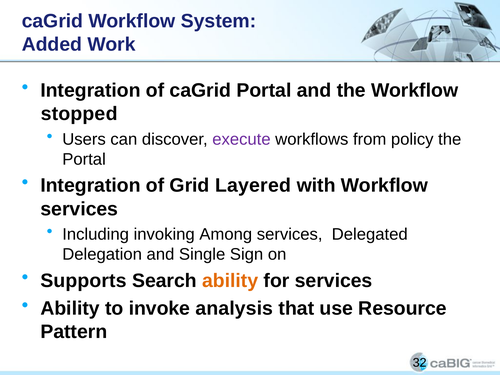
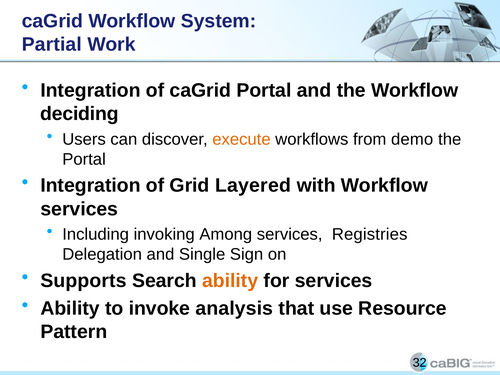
Added: Added -> Partial
stopped: stopped -> deciding
execute colour: purple -> orange
policy: policy -> demo
Delegated: Delegated -> Registries
